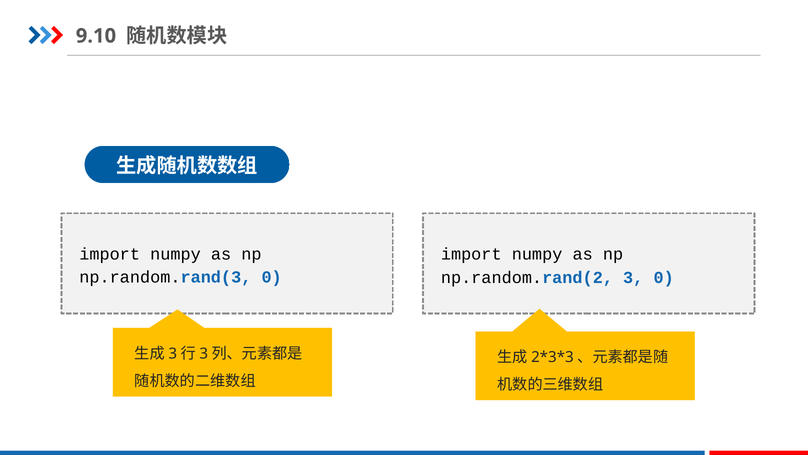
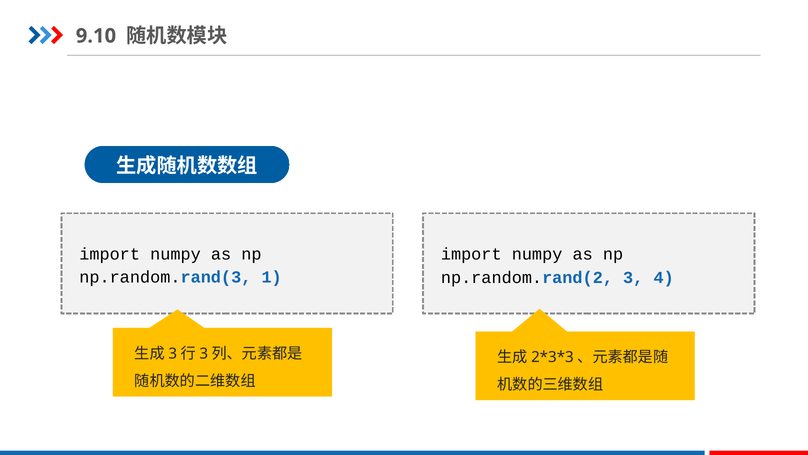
np.random.rand(3 0: 0 -> 1
3 0: 0 -> 4
